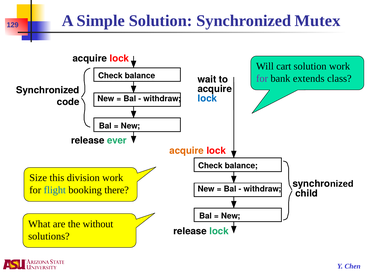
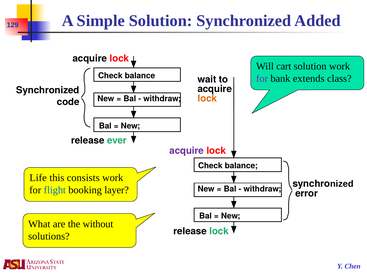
Mutex: Mutex -> Added
lock at (207, 98) colour: blue -> orange
acquire at (187, 151) colour: orange -> purple
Size: Size -> Life
division: division -> consists
there: there -> layer
child: child -> error
